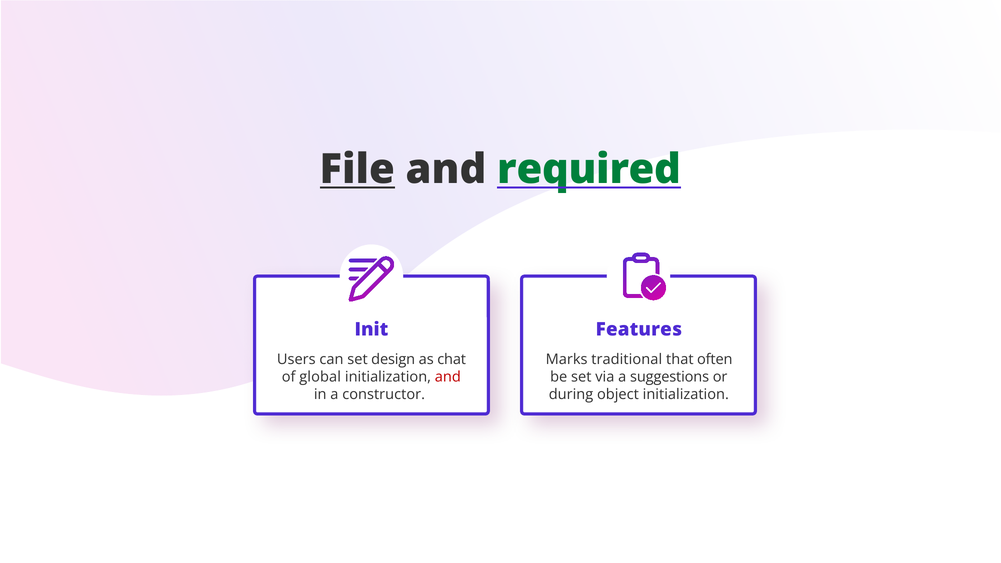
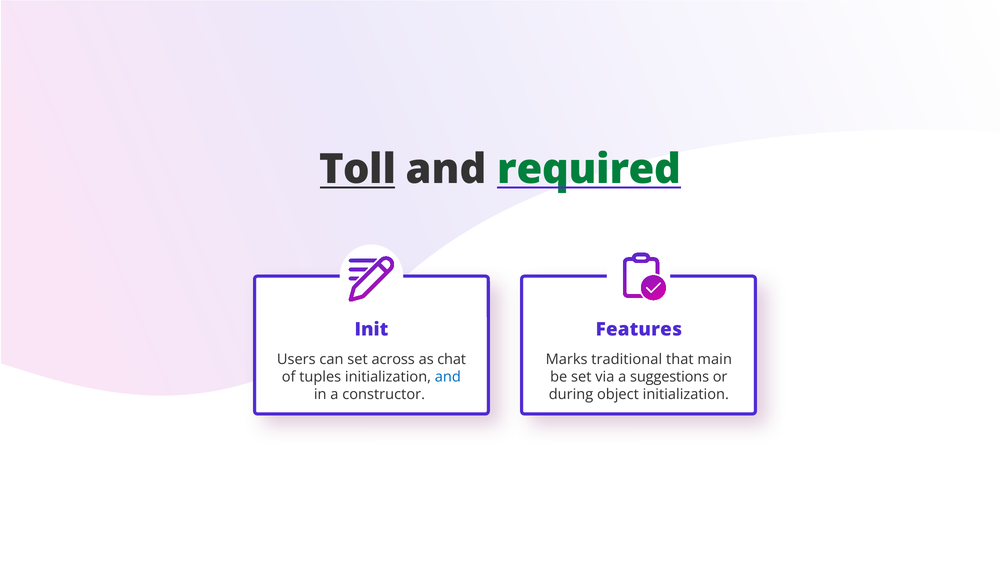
File: File -> Toll
design: design -> across
often: often -> main
global: global -> tuples
and at (448, 377) colour: red -> blue
